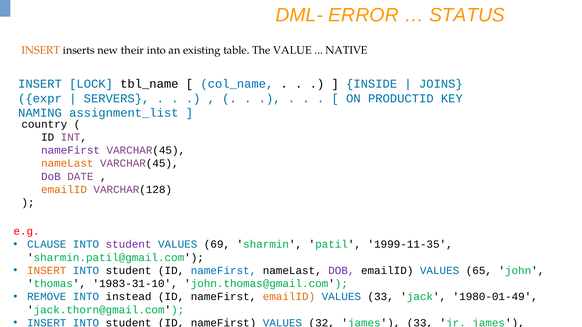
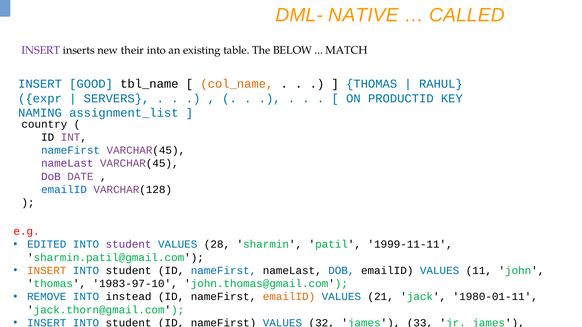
ERROR: ERROR -> NATIVE
STATUS: STATUS -> CALLED
INSERT at (41, 50) colour: orange -> purple
VALUE: VALUE -> BELOW
NATIVE: NATIVE -> MATCH
LOCK: LOCK -> GOOD
col_name colour: blue -> orange
INSIDE at (372, 84): INSIDE -> THOMAS
JOINS: JOINS -> RAHUL
nameFirst at (71, 150) colour: purple -> blue
nameLast at (67, 164) colour: orange -> purple
emailID at (64, 190) colour: orange -> blue
CLAUSE: CLAUSE -> EDITED
69: 69 -> 28
1999-11-35: 1999-11-35 -> 1999-11-11
DOB at (341, 271) colour: purple -> blue
65: 65 -> 11
1983-31-10: 1983-31-10 -> 1983-97-10
VALUES 33: 33 -> 21
1980-01-49: 1980-01-49 -> 1980-01-11
